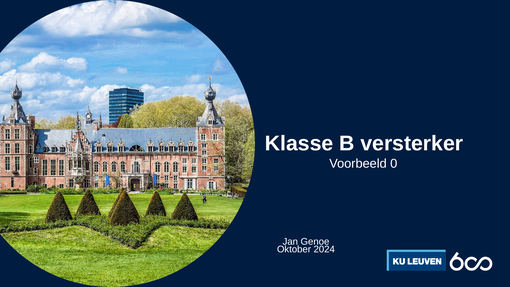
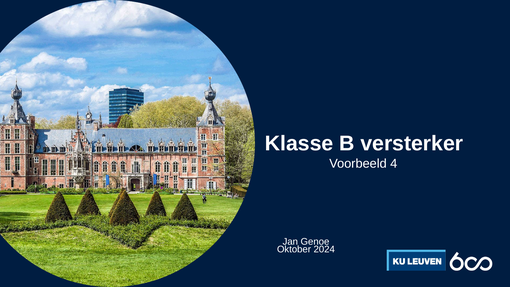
0: 0 -> 4
